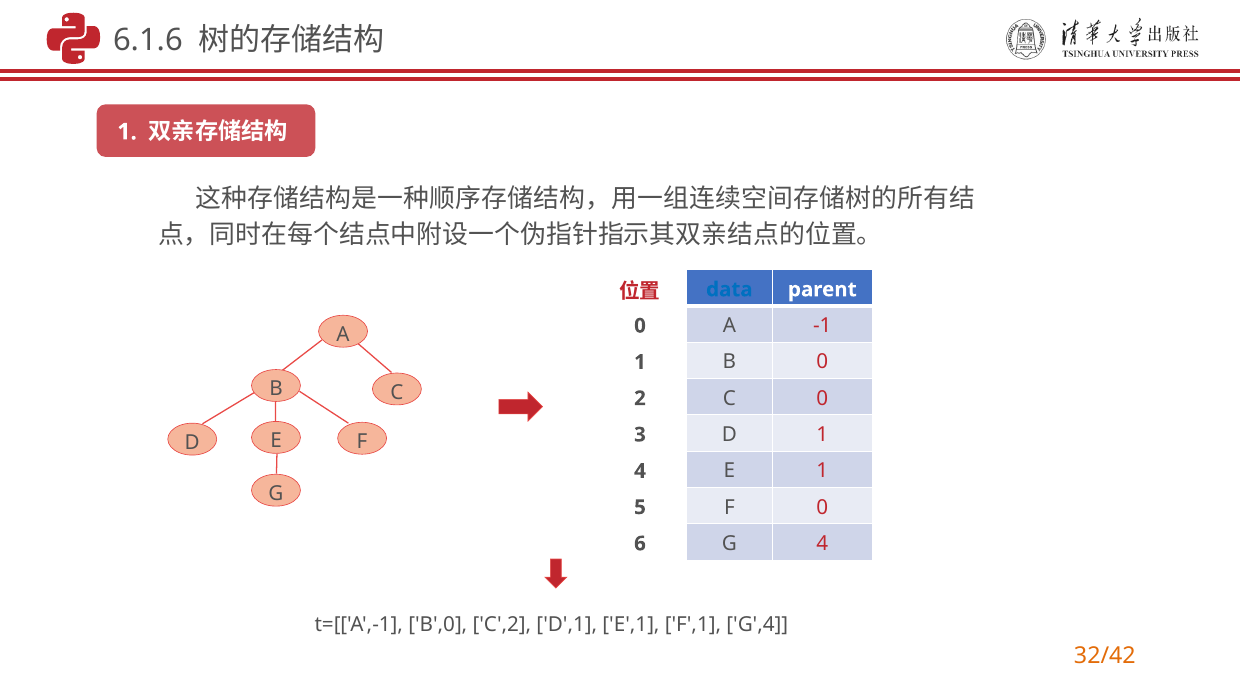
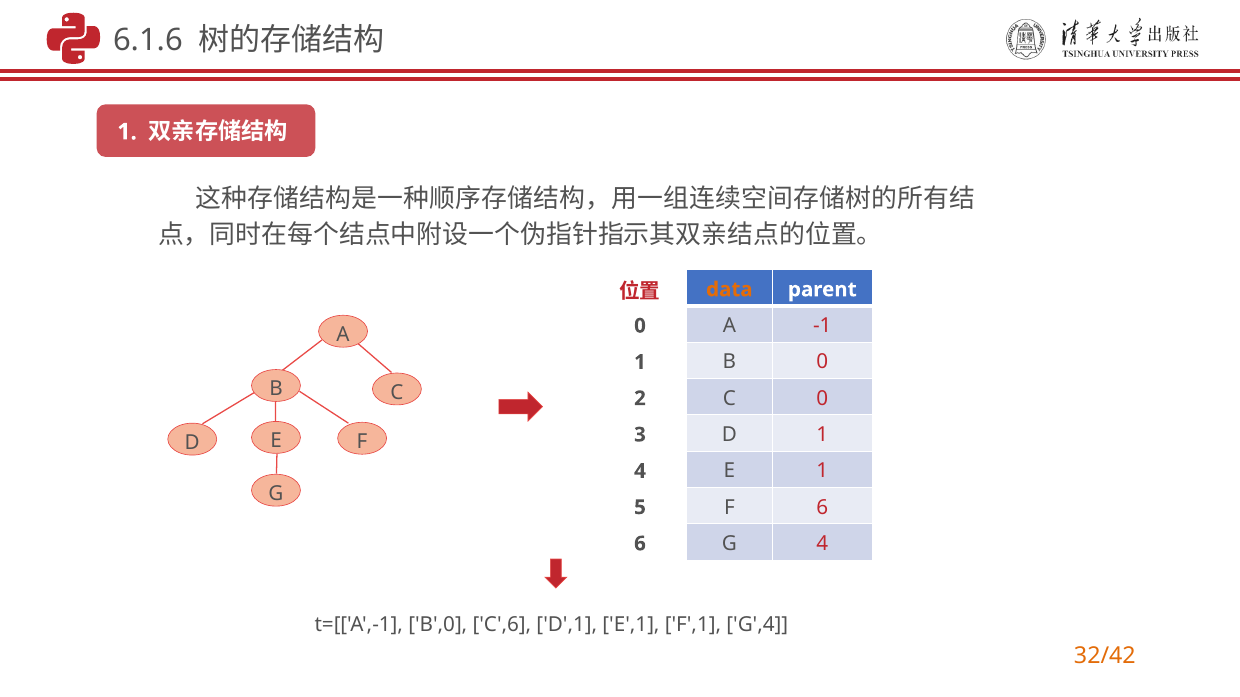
data colour: blue -> orange
F 0: 0 -> 6
C',2: C',2 -> C',6
